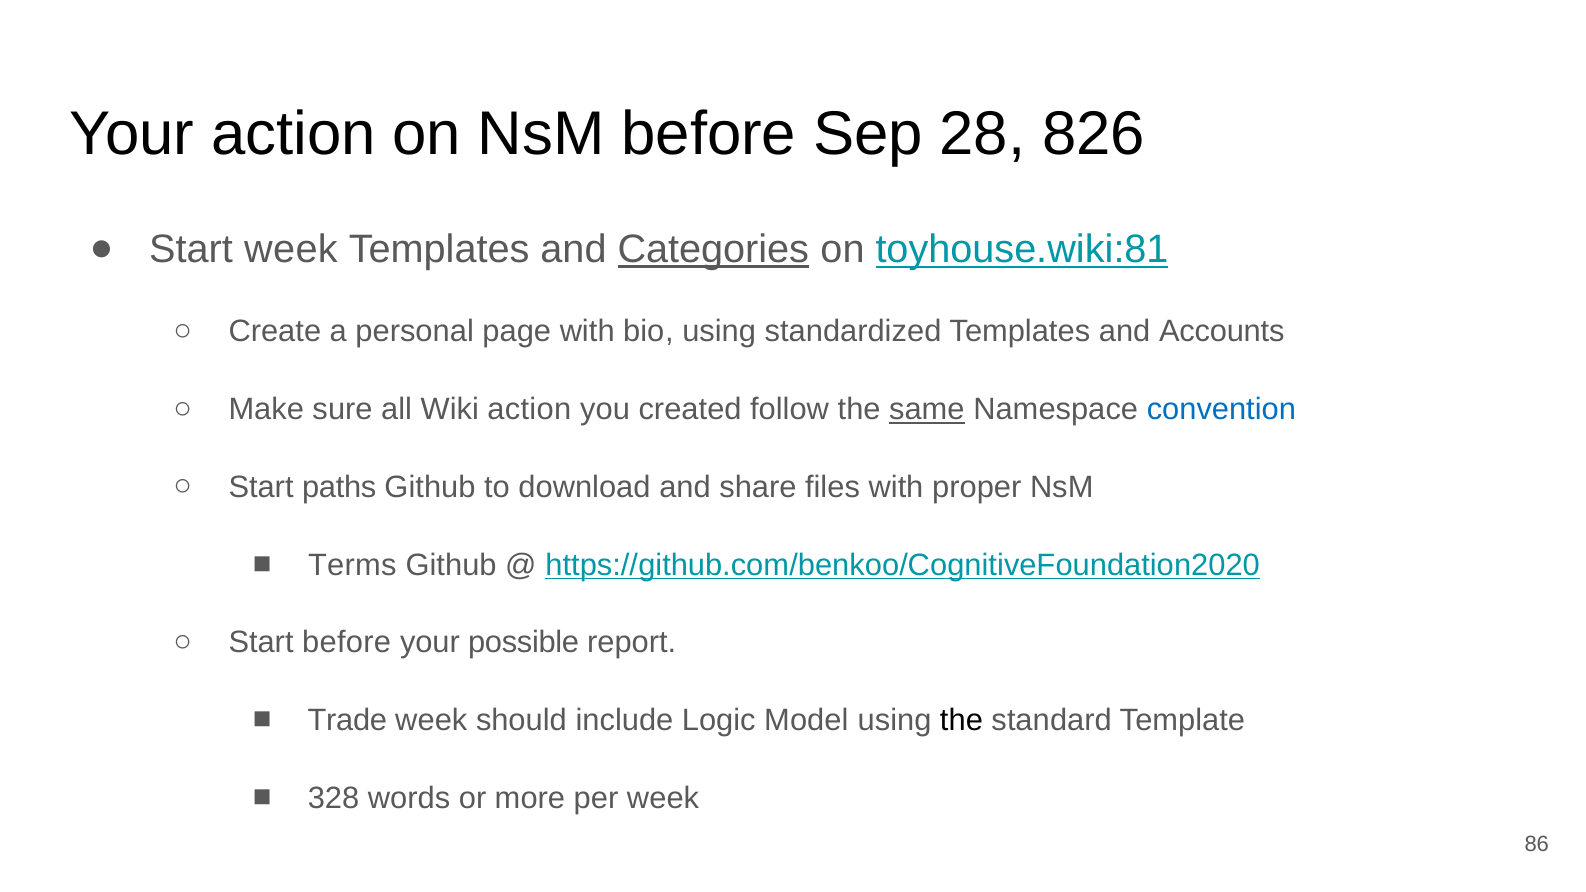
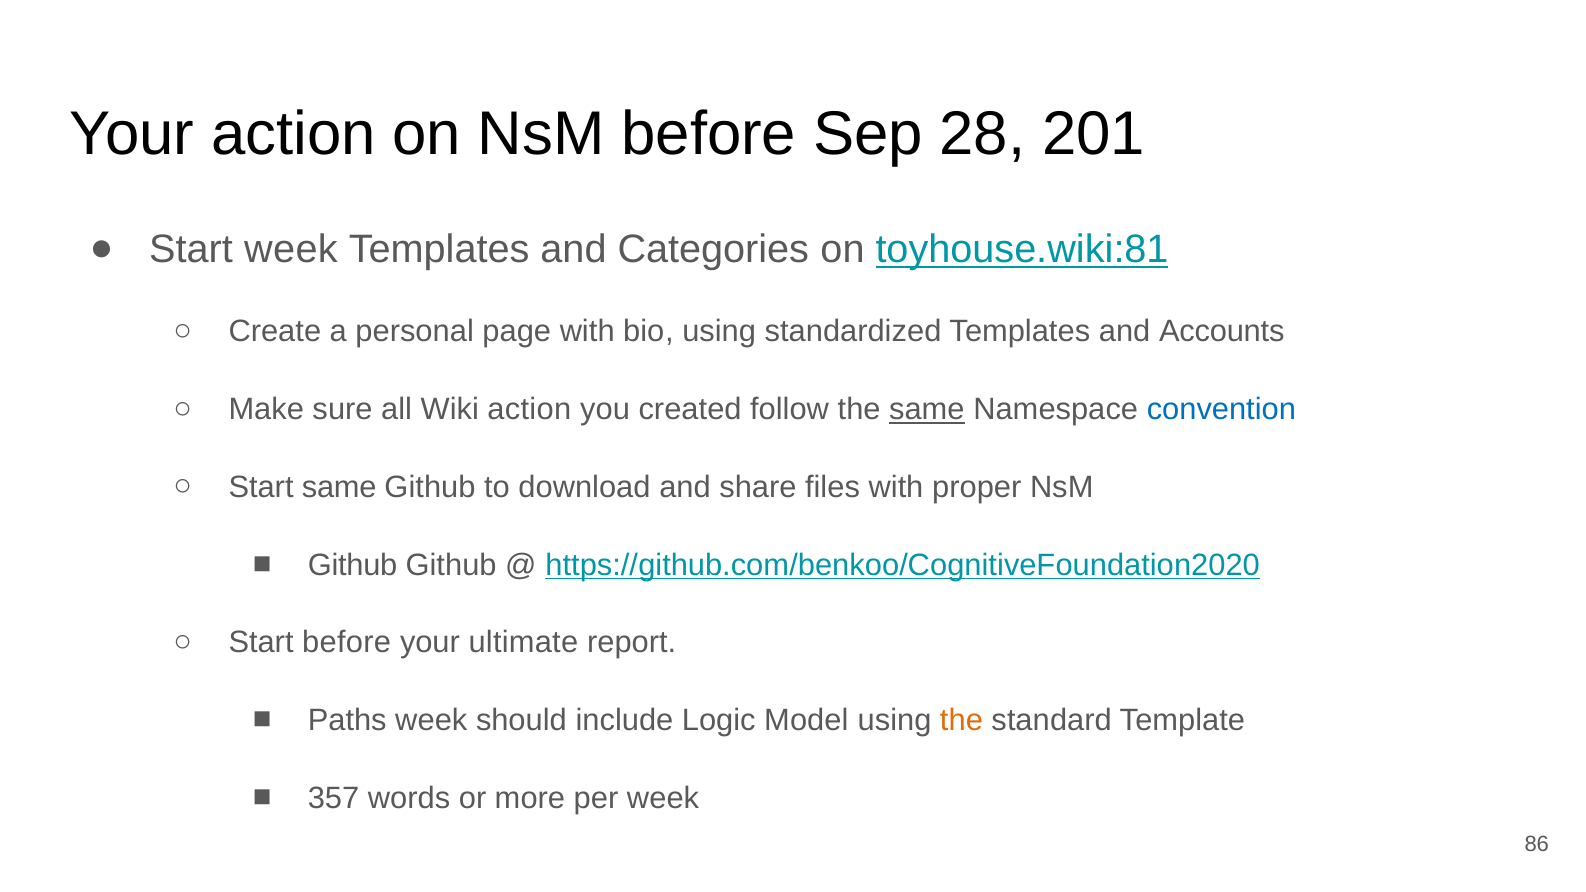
826: 826 -> 201
Categories underline: present -> none
Start paths: paths -> same
Terms at (352, 565): Terms -> Github
possible: possible -> ultimate
Trade: Trade -> Paths
the at (961, 721) colour: black -> orange
328: 328 -> 357
